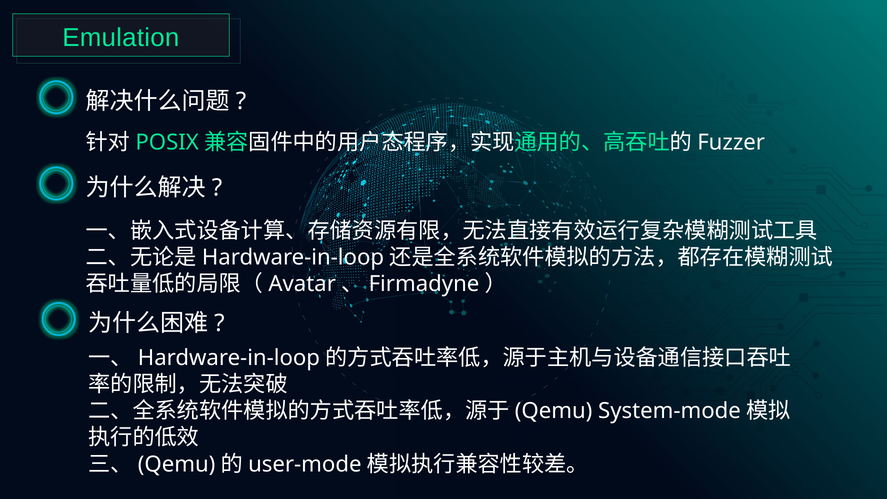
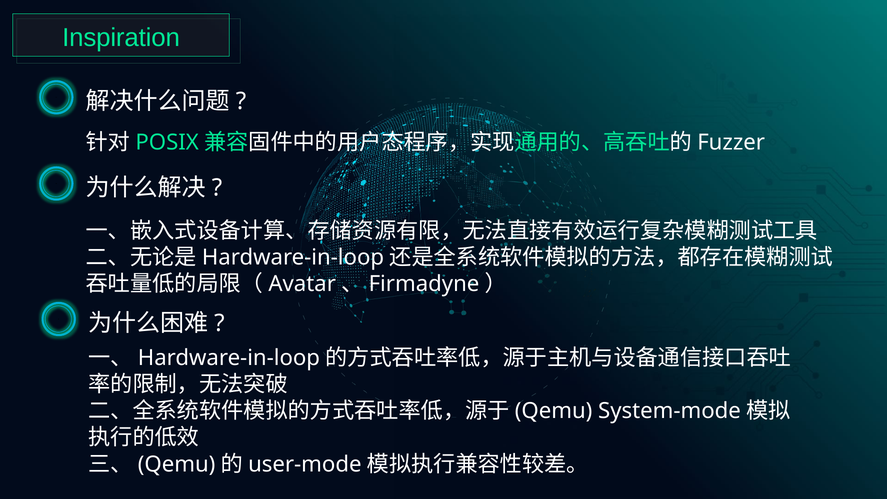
Emulation: Emulation -> Inspiration
